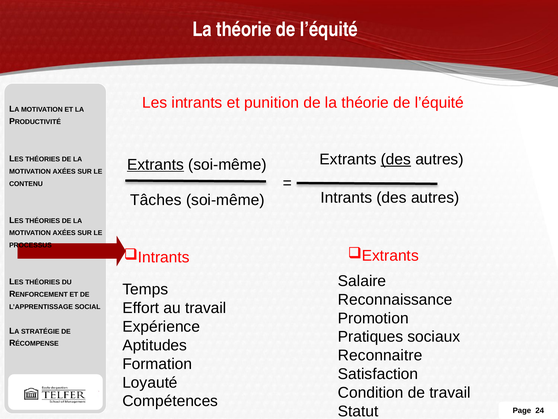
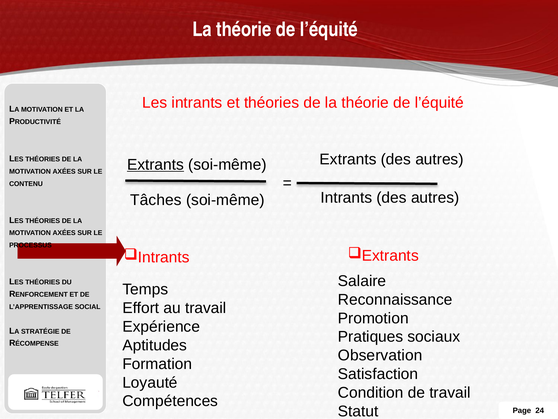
et punition: punition -> théories
des at (396, 159) underline: present -> none
Reconnaitre: Reconnaitre -> Observation
